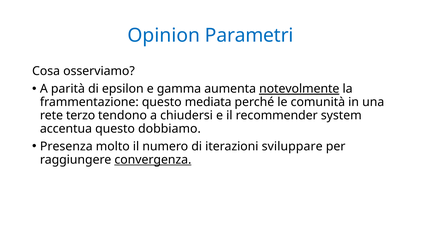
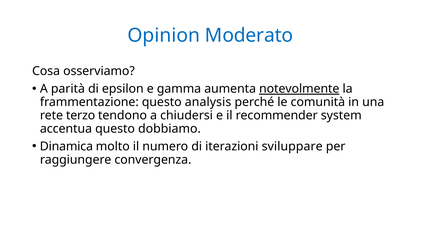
Parametri: Parametri -> Moderato
mediata: mediata -> analysis
Presenza: Presenza -> Dinamica
convergenza underline: present -> none
